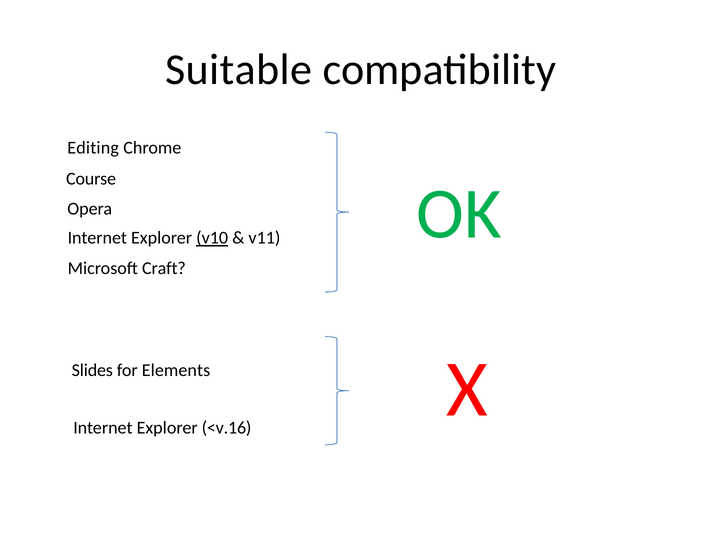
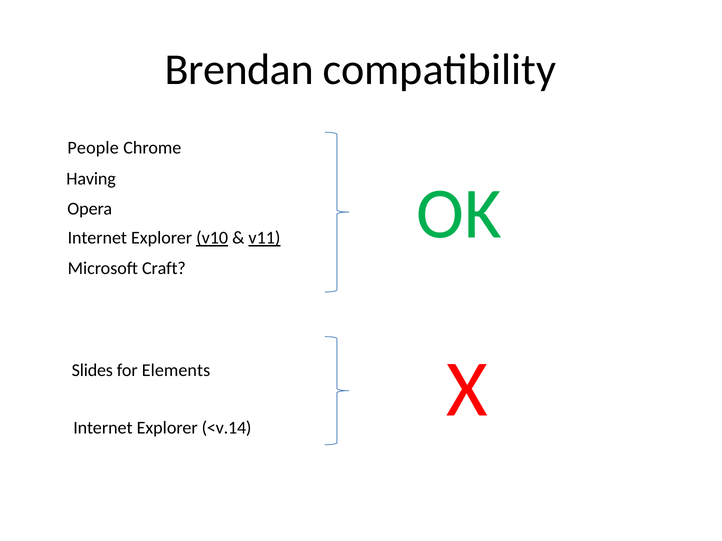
Suitable: Suitable -> Brendan
Editing: Editing -> People
Course: Course -> Having
v11 underline: none -> present
<v.16: <v.16 -> <v.14
